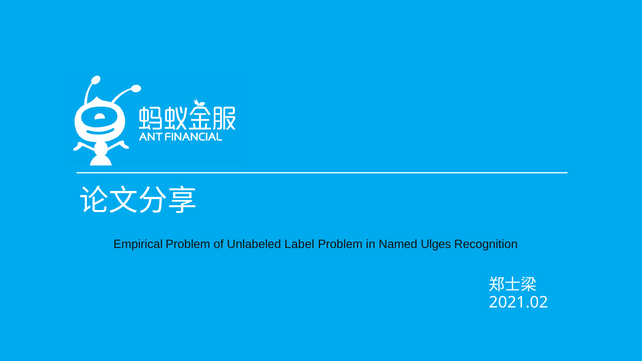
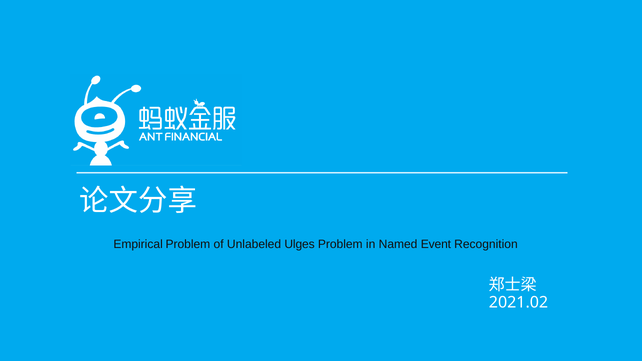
Label: Label -> Ulges
Ulges: Ulges -> Event
